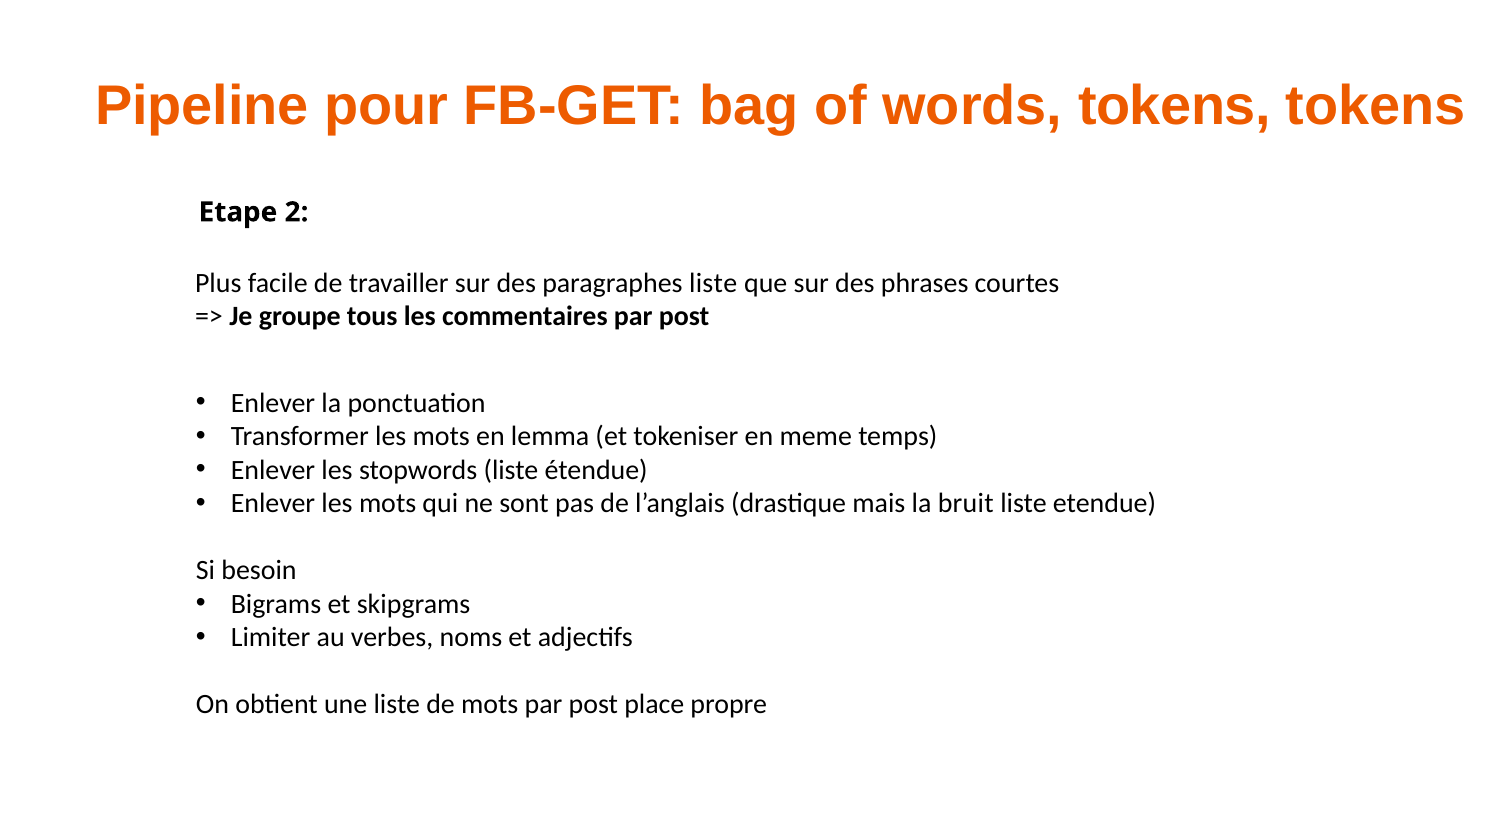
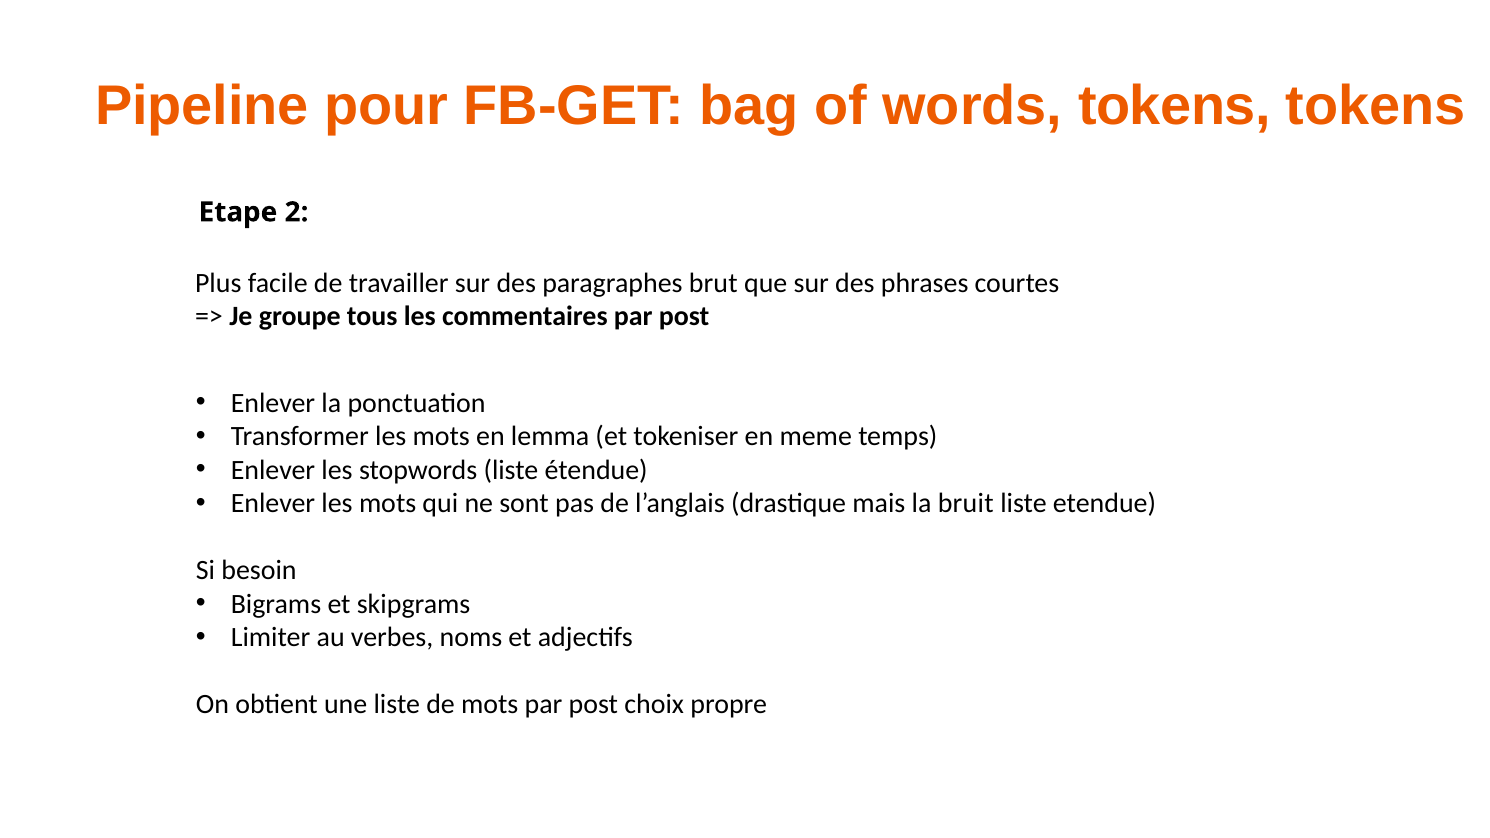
paragraphes liste: liste -> brut
place: place -> choix
